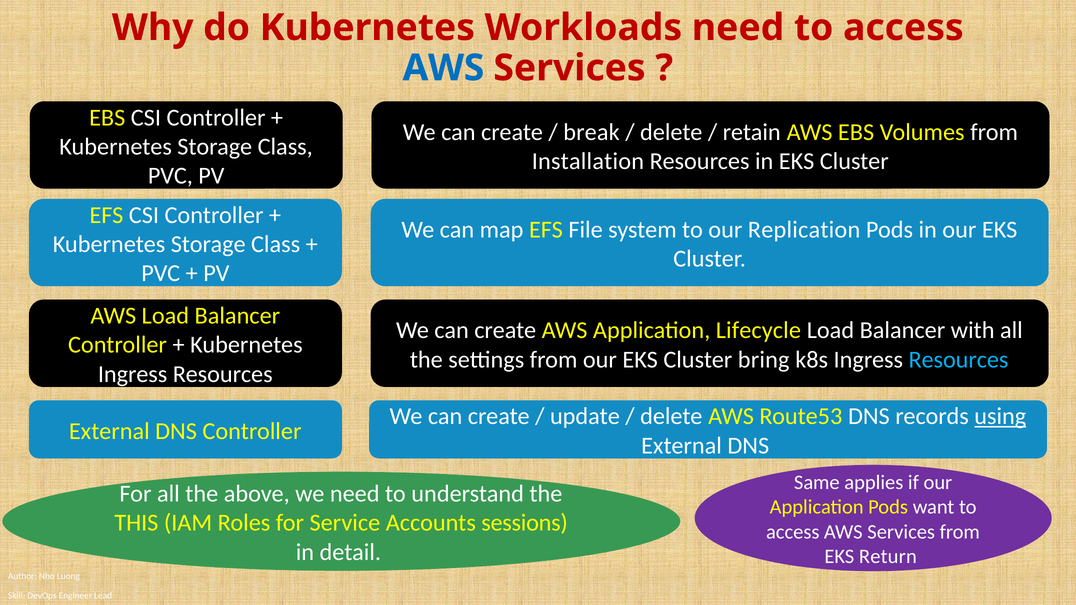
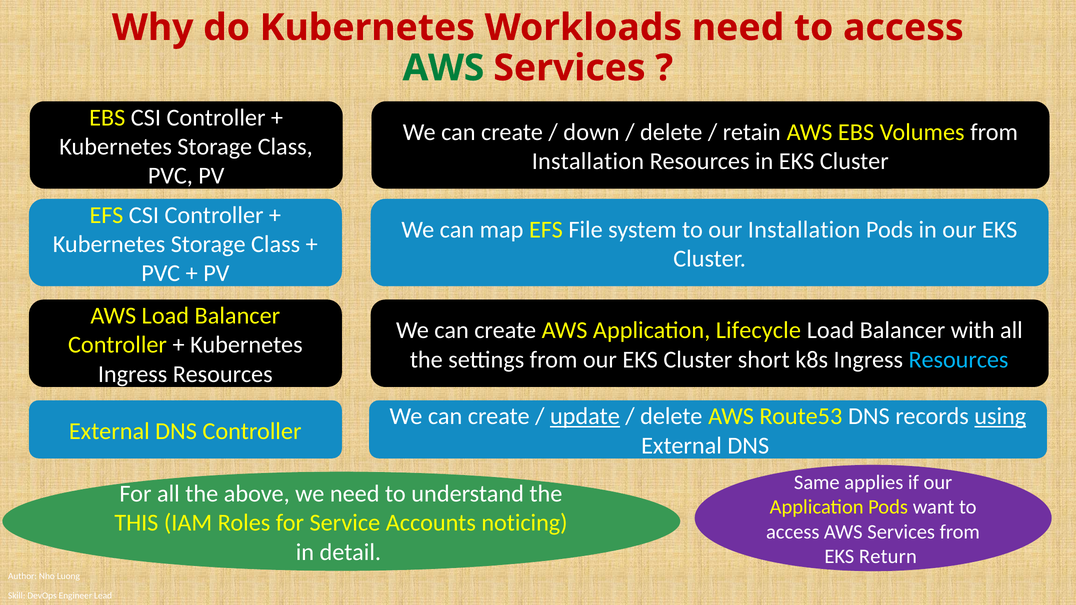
AWS at (443, 68) colour: blue -> green
break: break -> down
our Replication: Replication -> Installation
bring: bring -> short
update underline: none -> present
sessions: sessions -> noticing
